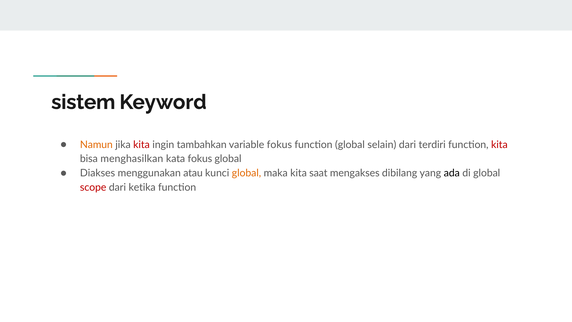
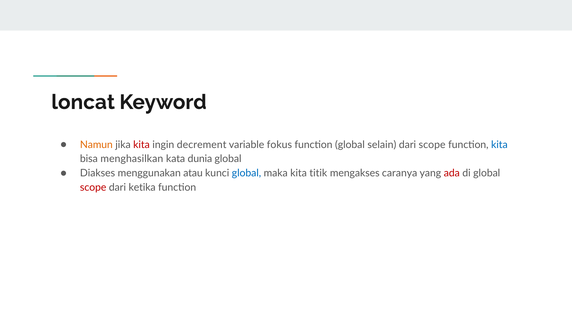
sistem: sistem -> loncat
tambahkan: tambahkan -> decrement
dari terdiri: terdiri -> scope
kita at (499, 145) colour: red -> blue
kata fokus: fokus -> dunia
global at (246, 173) colour: orange -> blue
saat: saat -> titik
dibilang: dibilang -> caranya
ada colour: black -> red
